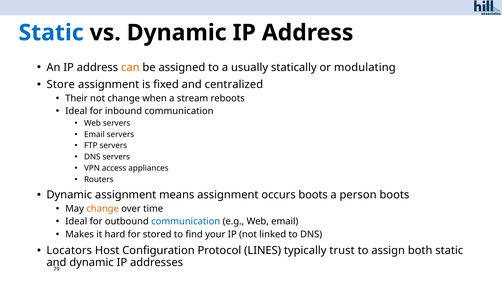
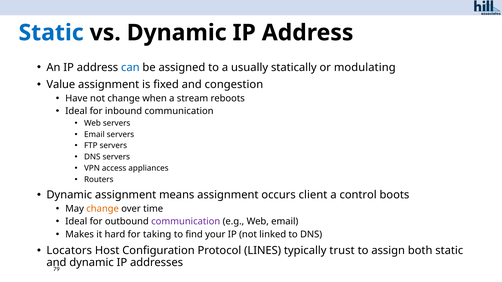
can colour: orange -> blue
Store: Store -> Value
centralized: centralized -> congestion
Their: Their -> Have
occurs boots: boots -> client
person: person -> control
communication at (186, 222) colour: blue -> purple
stored: stored -> taking
